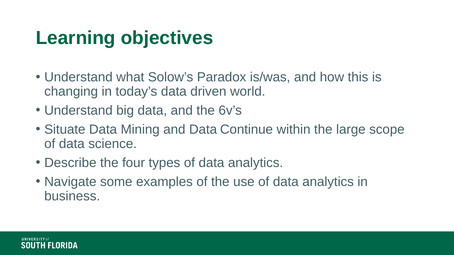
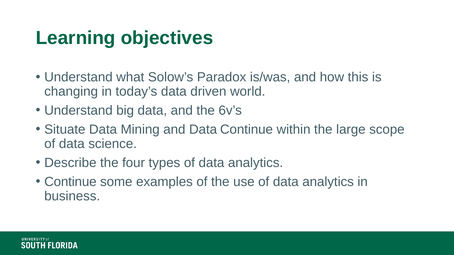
Navigate at (70, 182): Navigate -> Continue
